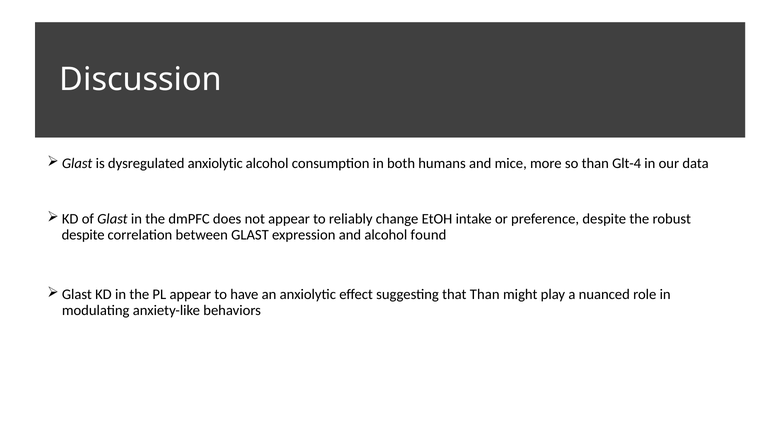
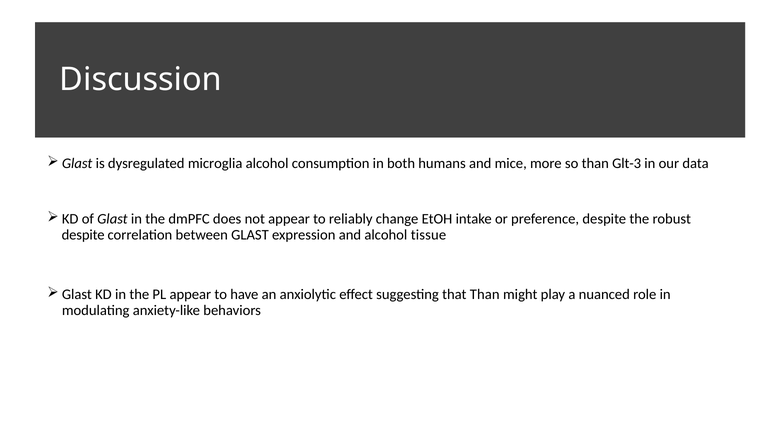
dysregulated anxiolytic: anxiolytic -> microglia
Glt-4: Glt-4 -> Glt-3
found: found -> tissue
